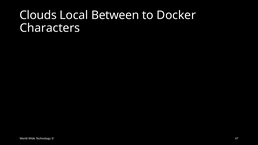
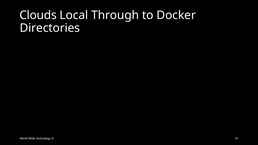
Between: Between -> Through
Characters: Characters -> Directories
